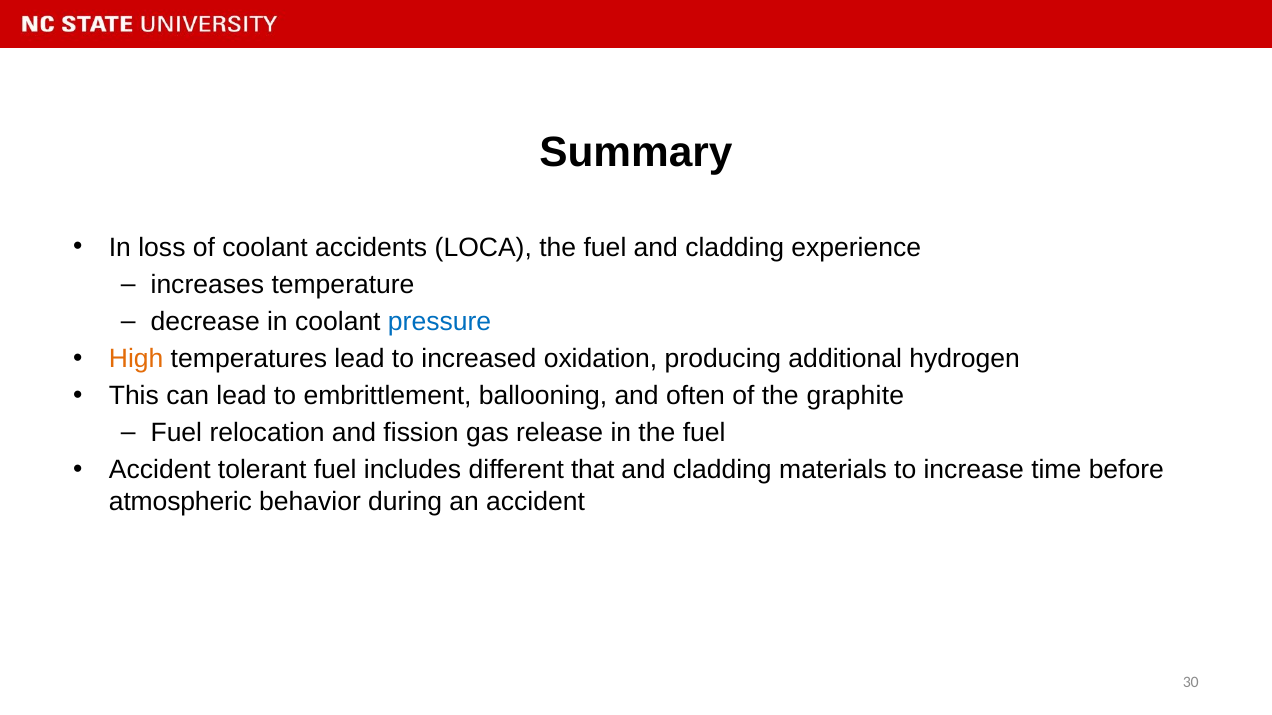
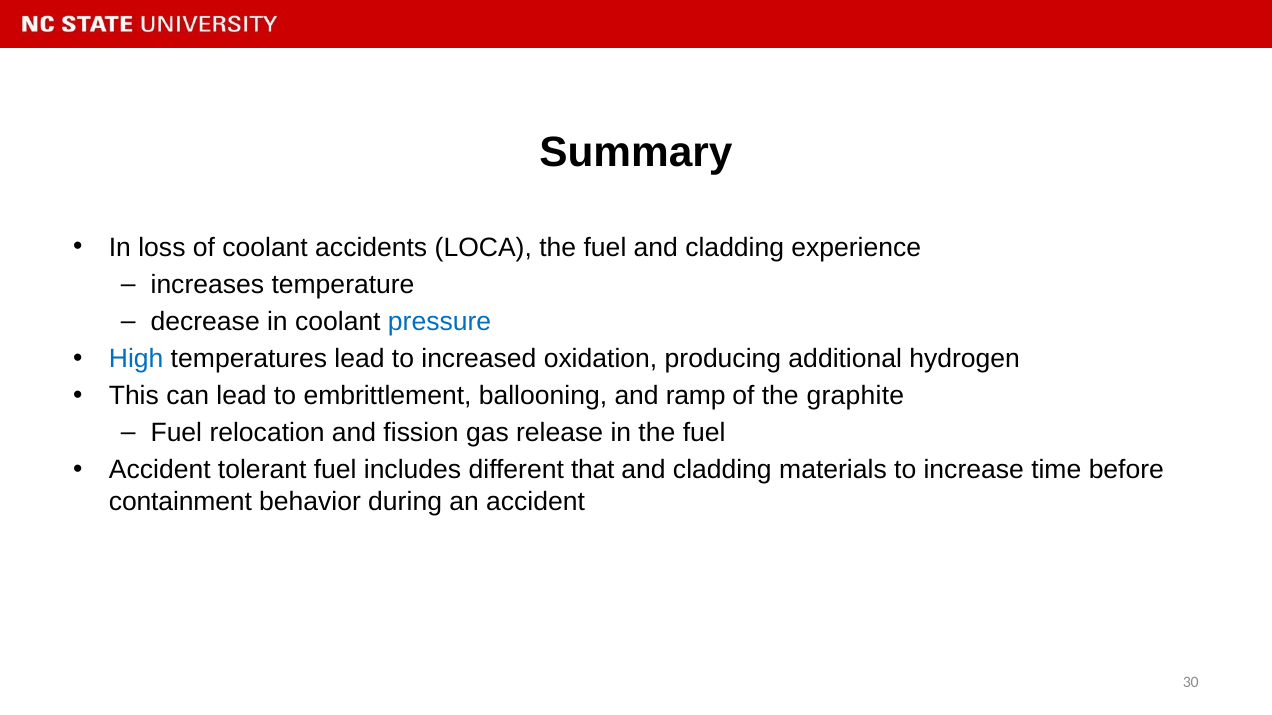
High colour: orange -> blue
often: often -> ramp
atmospheric: atmospheric -> containment
